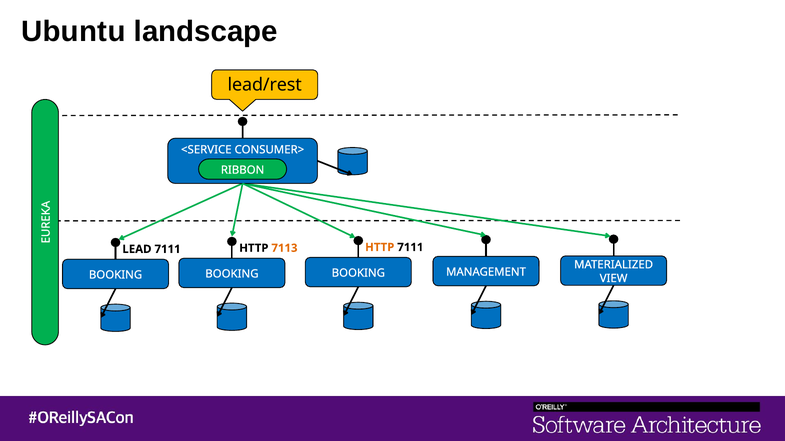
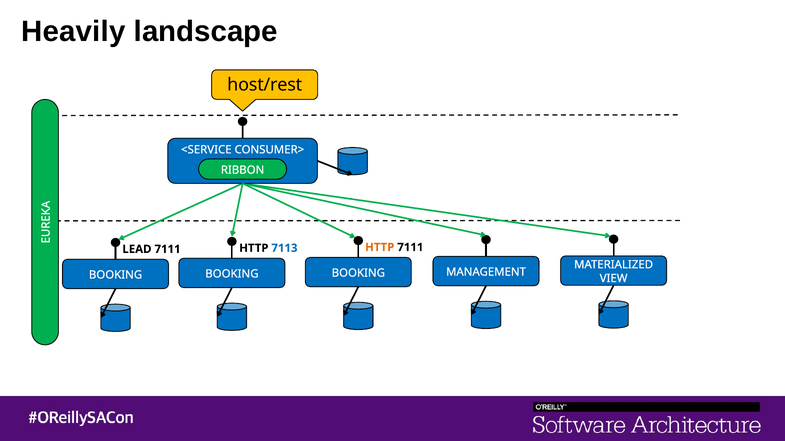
Ubuntu: Ubuntu -> Heavily
lead/rest: lead/rest -> host/rest
7113 colour: orange -> blue
